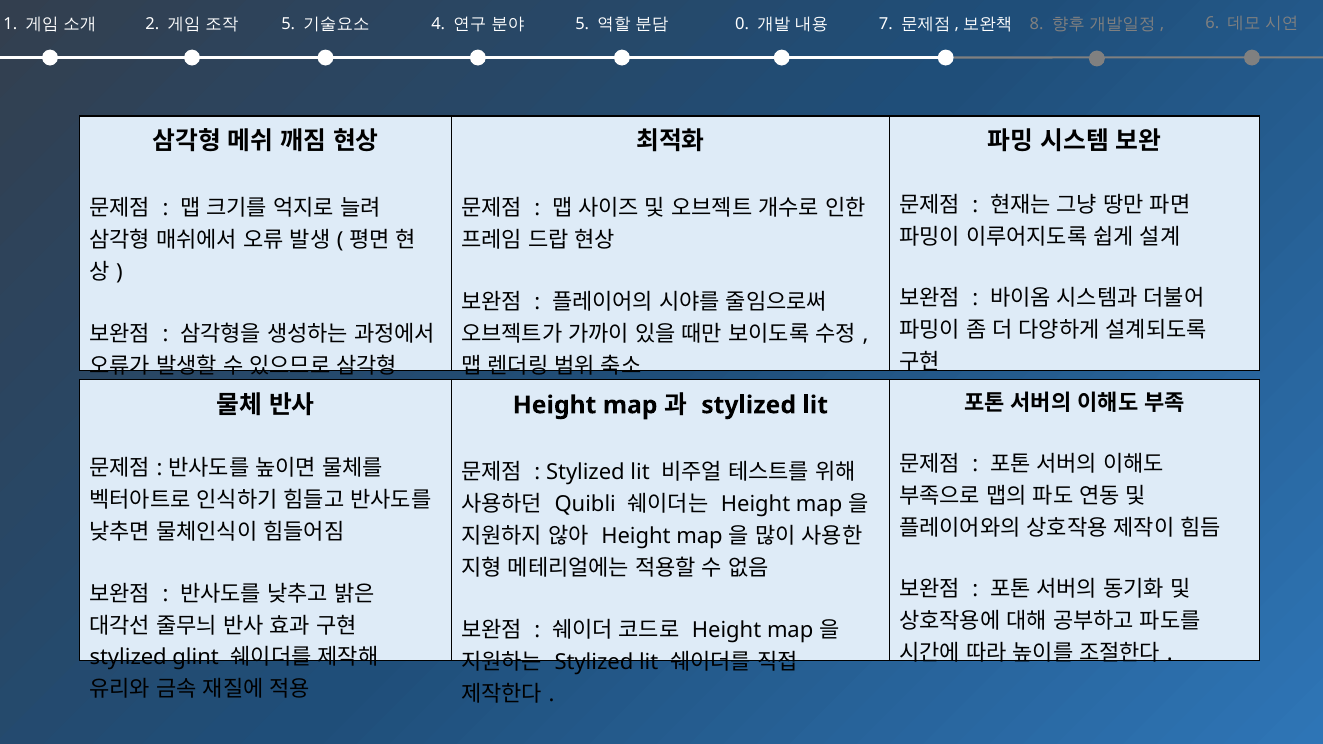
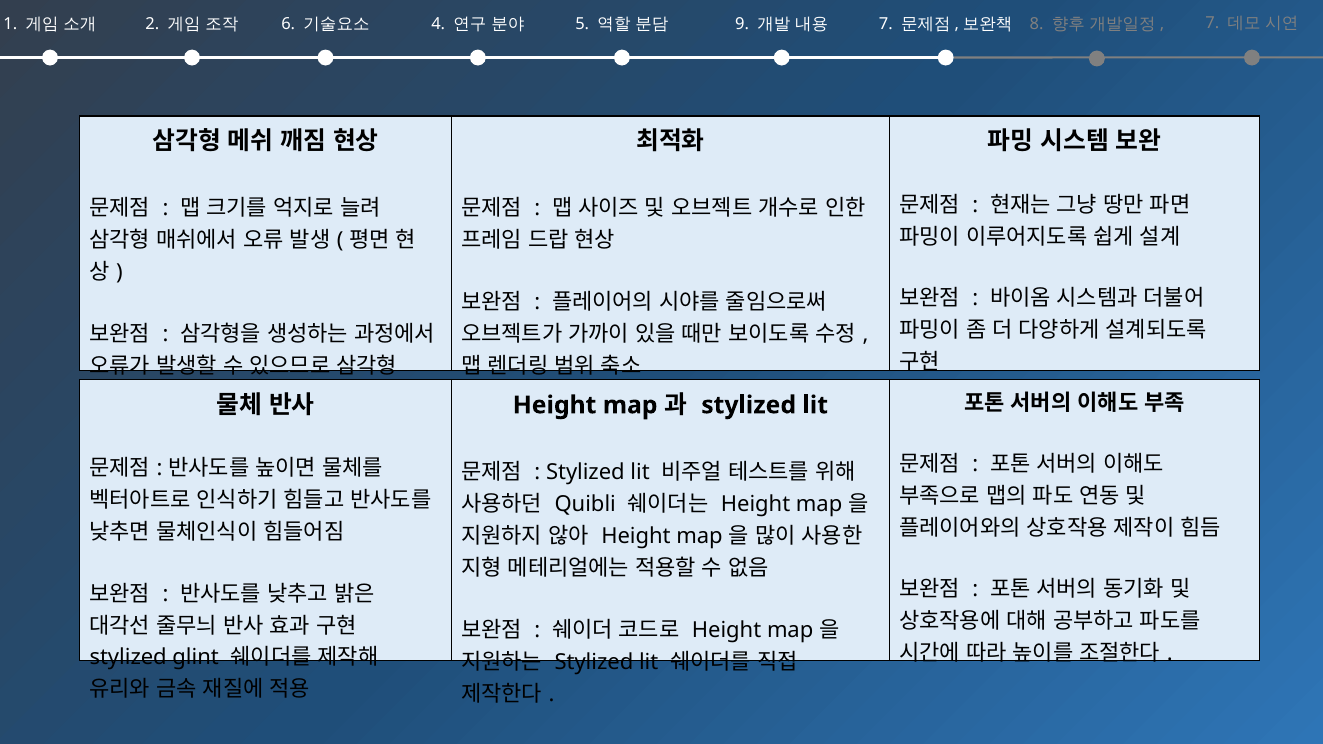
5 at (288, 24): 5 -> 6
0: 0 -> 9
6 at (1212, 23): 6 -> 7
